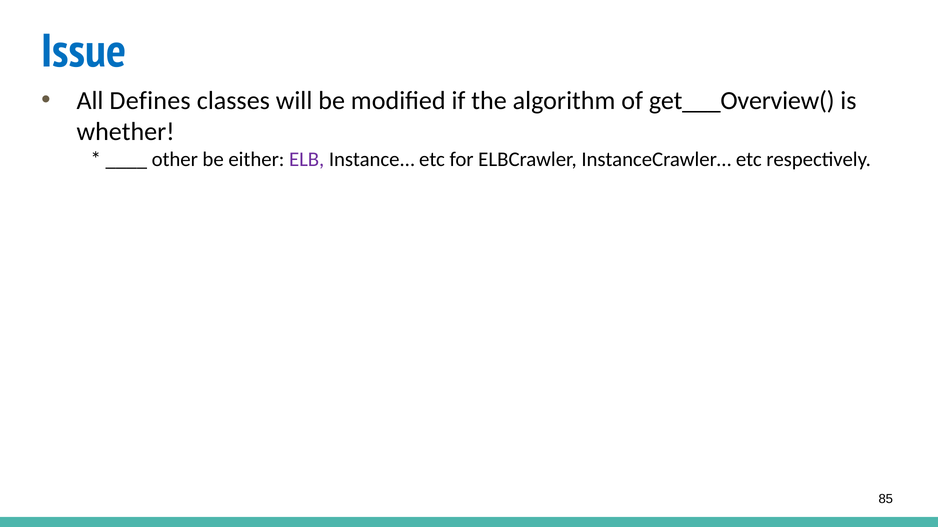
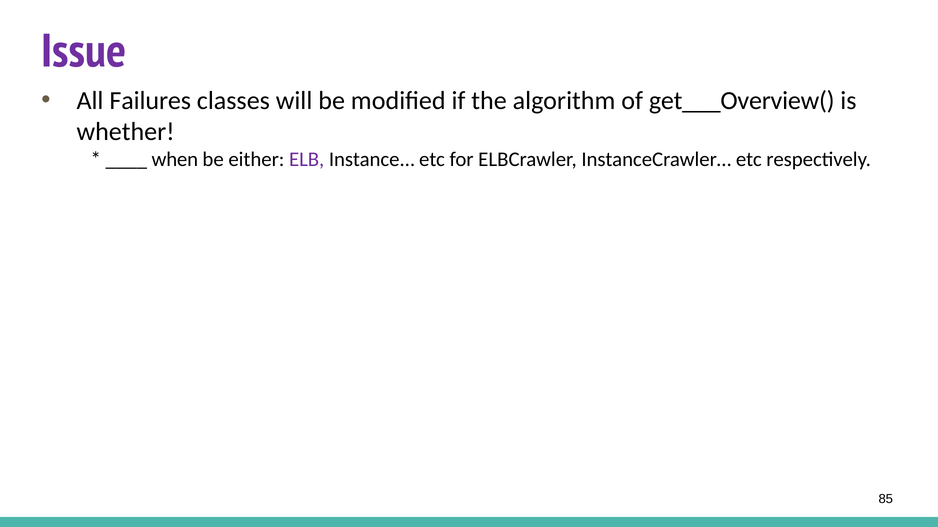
Issue colour: blue -> purple
Defines: Defines -> Failures
other: other -> when
